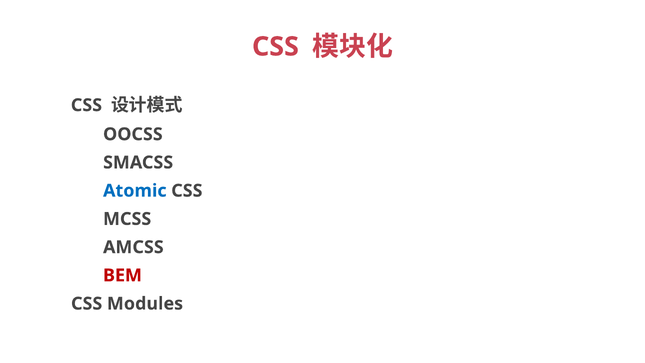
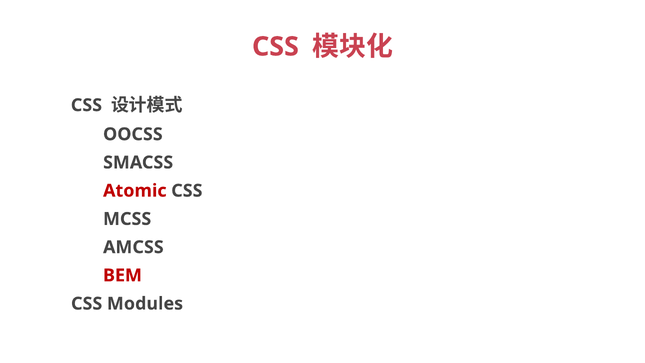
Atomic colour: blue -> red
